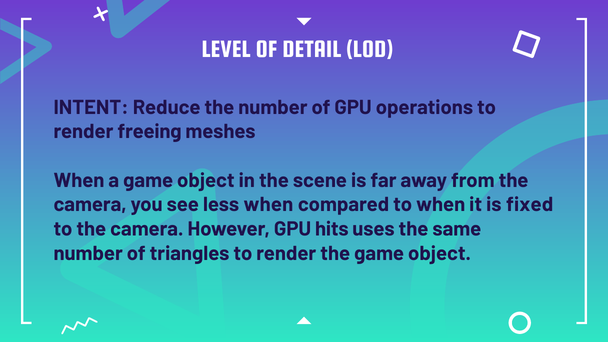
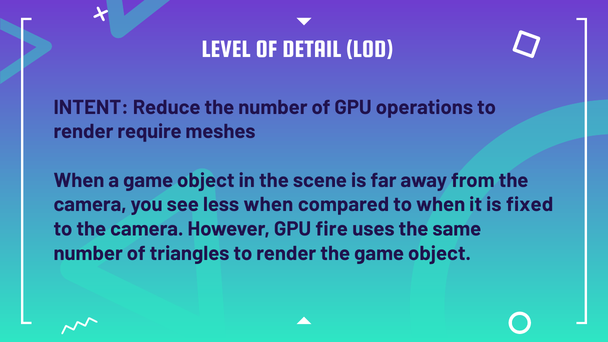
freeing: freeing -> require
hits: hits -> fire
